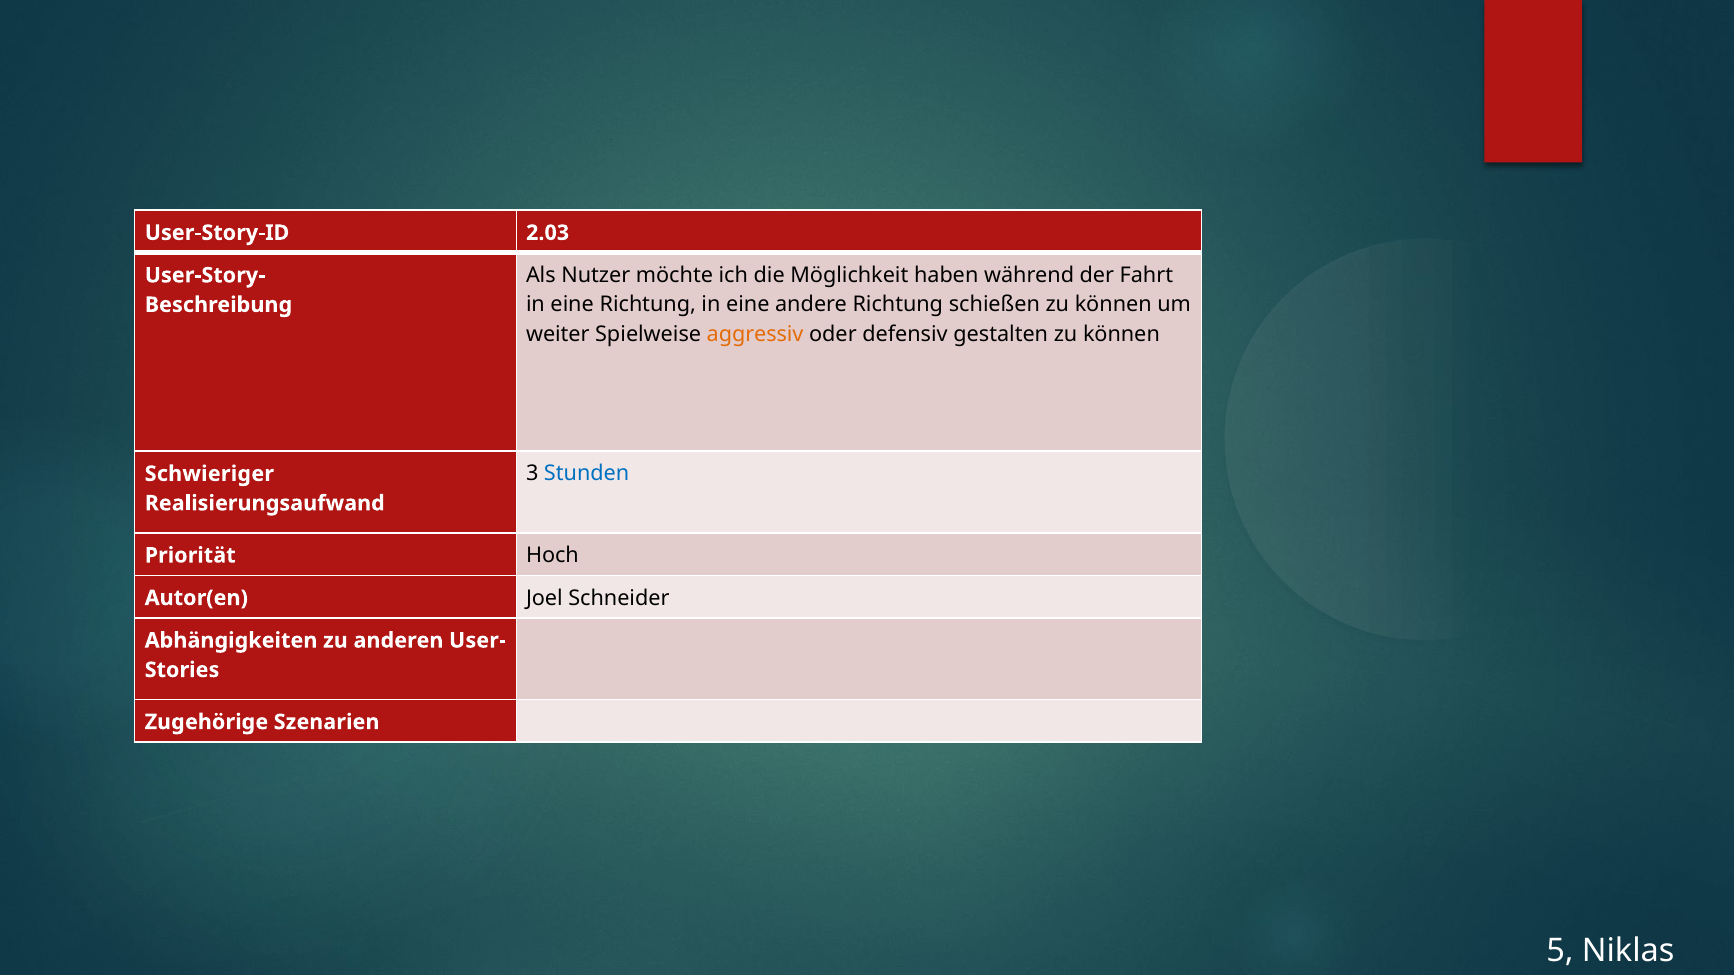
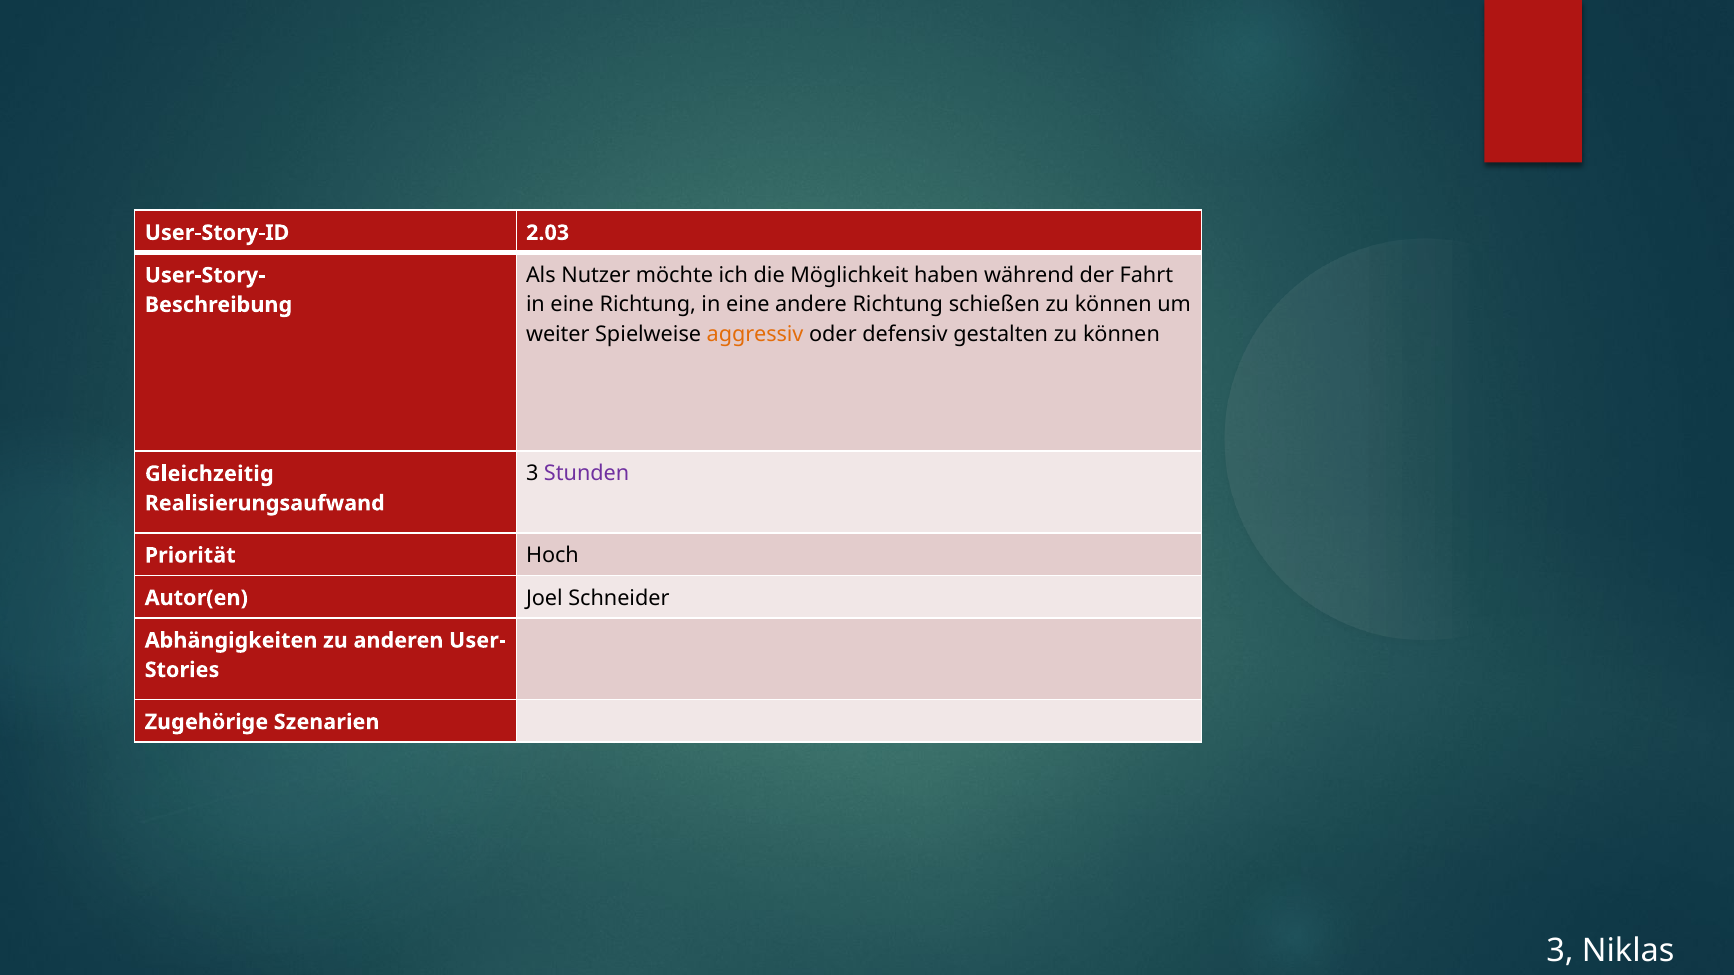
Stunden at (587, 474) colour: blue -> purple
Schwieriger: Schwieriger -> Gleichzeitig
5 at (1560, 951): 5 -> 3
